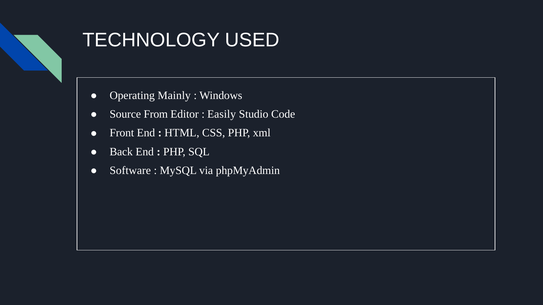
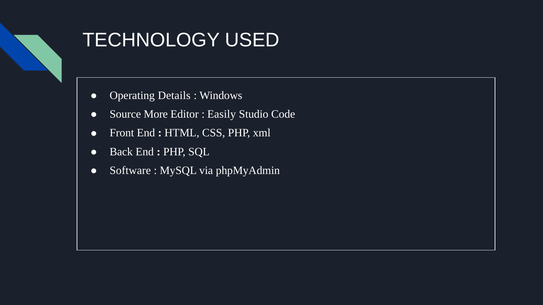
Mainly: Mainly -> Details
From: From -> More
